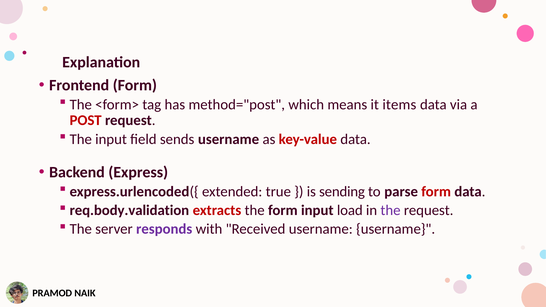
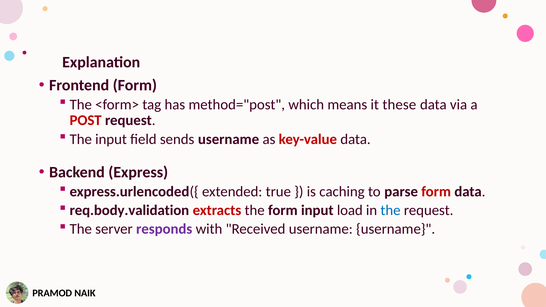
items: items -> these
sending: sending -> caching
the at (391, 210) colour: purple -> blue
